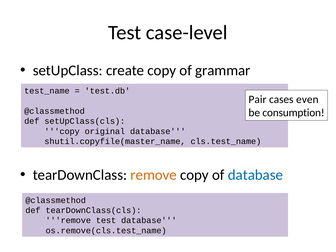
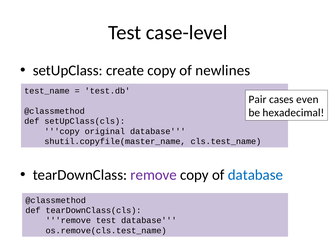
grammar: grammar -> newlines
consumption: consumption -> hexadecimal
remove at (154, 175) colour: orange -> purple
